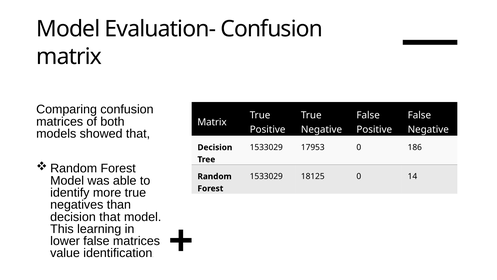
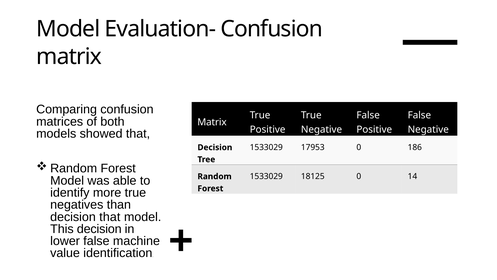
This learning: learning -> decision
false matrices: matrices -> machine
